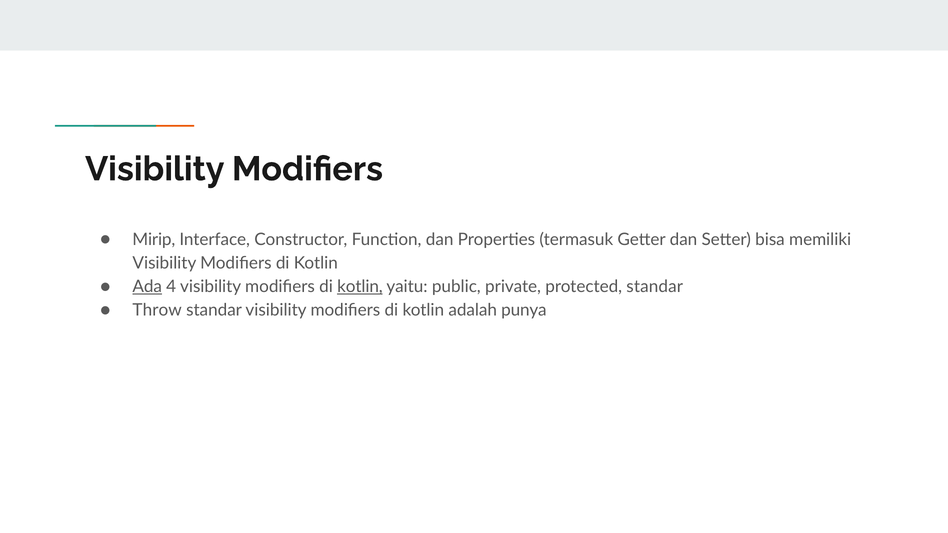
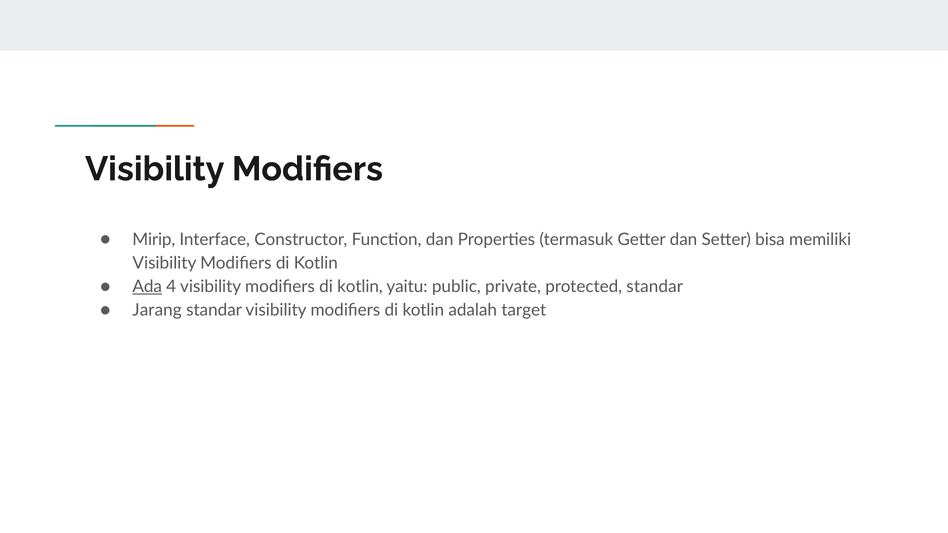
kotlin at (360, 287) underline: present -> none
Throw: Throw -> Jarang
punya: punya -> target
